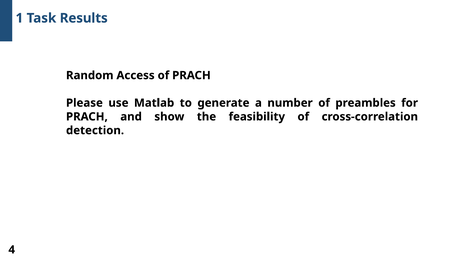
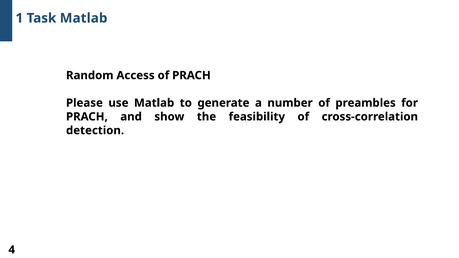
Task Results: Results -> Matlab
